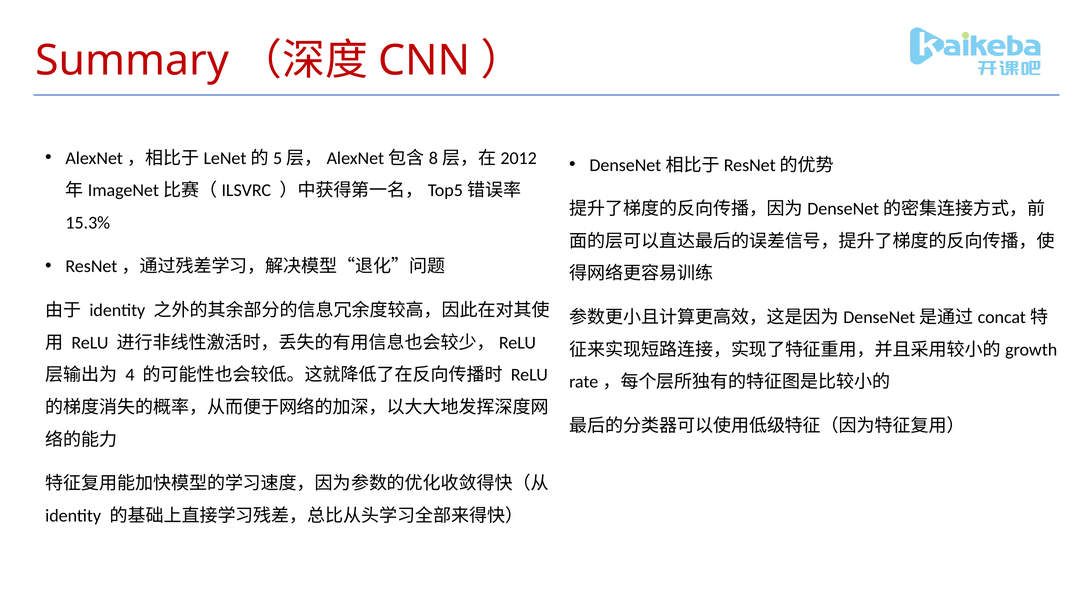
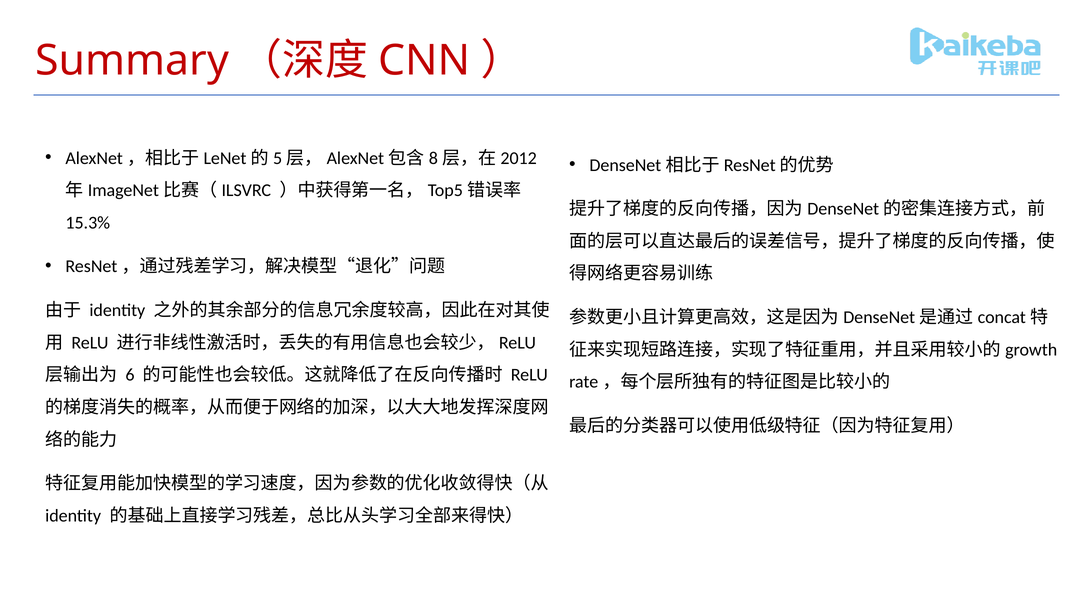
4: 4 -> 6
